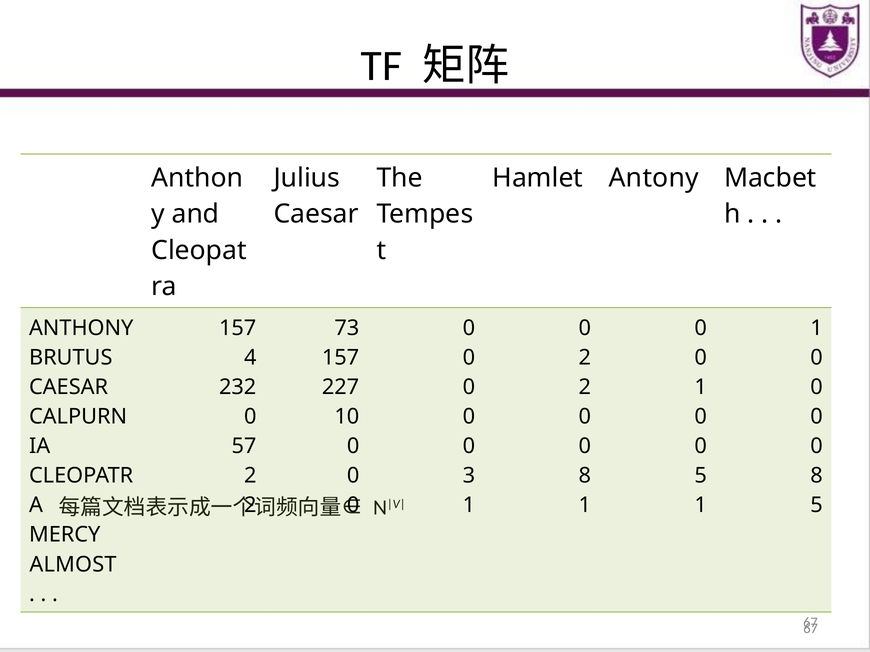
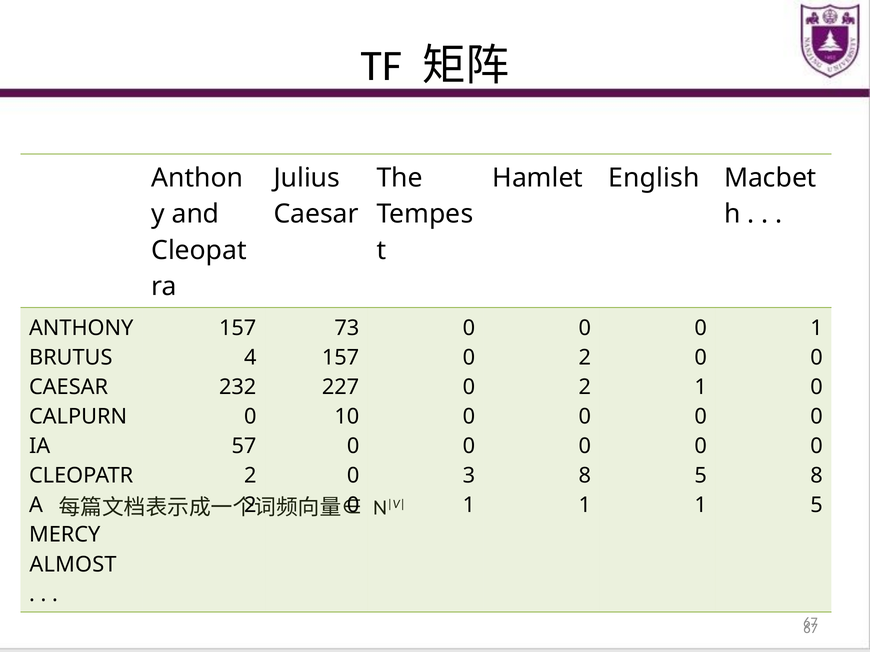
Antony: Antony -> English
